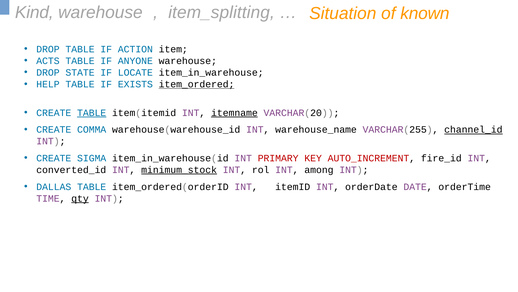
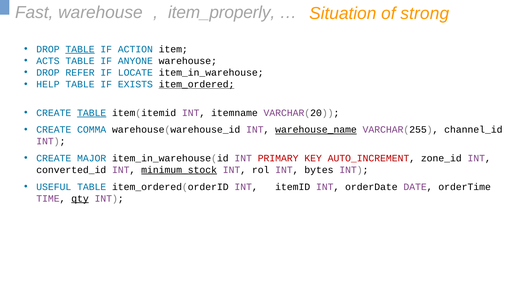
Kind: Kind -> Fast
item_splitting: item_splitting -> item_properly
known: known -> strong
TABLE at (80, 49) underline: none -> present
STATE: STATE -> REFER
itemname underline: present -> none
warehouse_name underline: none -> present
channel_id underline: present -> none
SIGMA: SIGMA -> MAJOR
fire_id: fire_id -> zone_id
among: among -> bytes
DALLAS: DALLAS -> USEFUL
